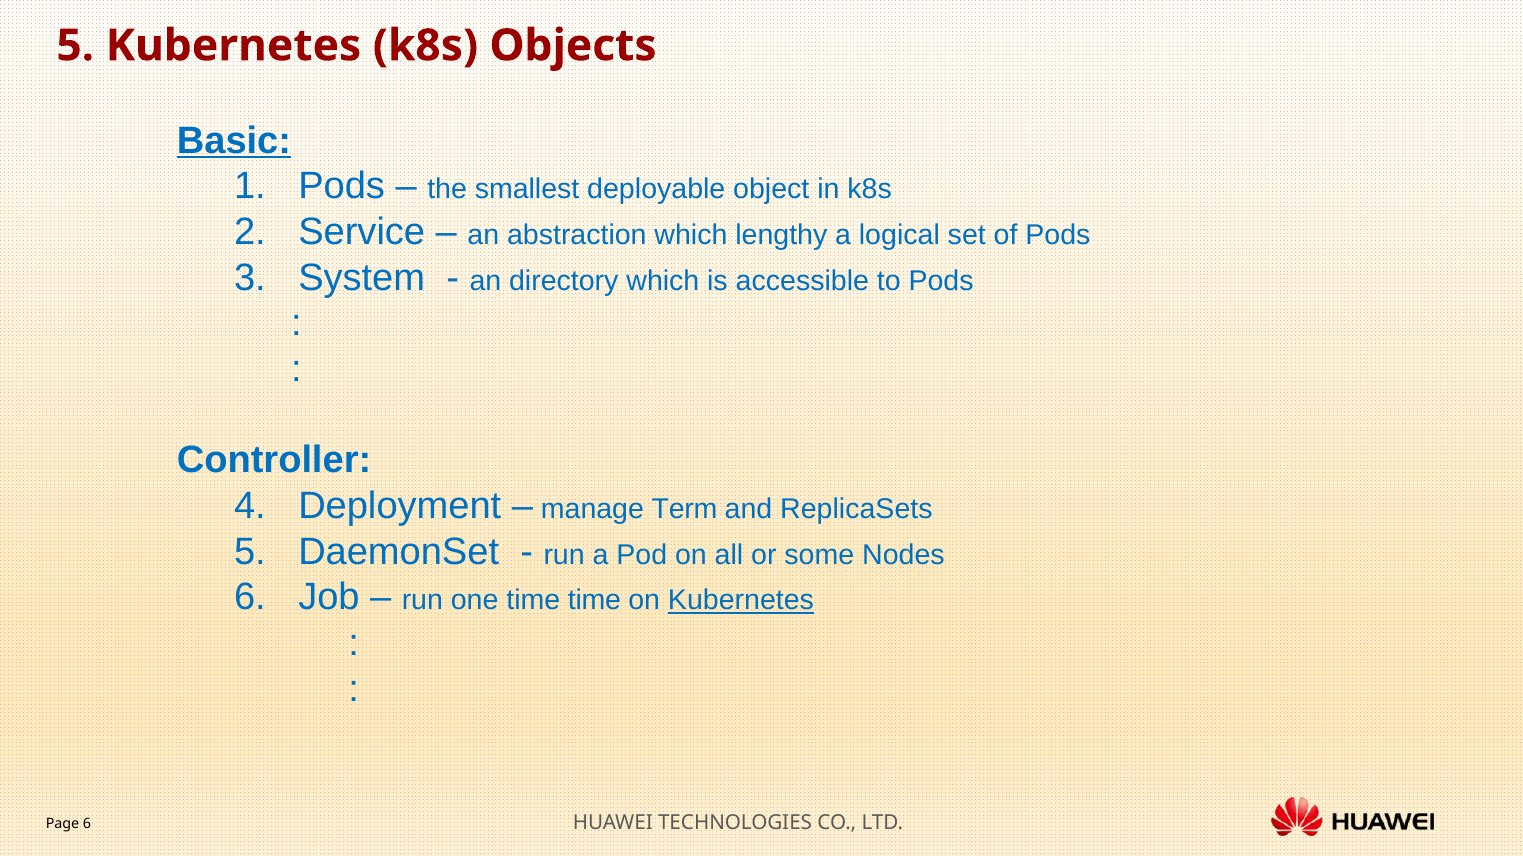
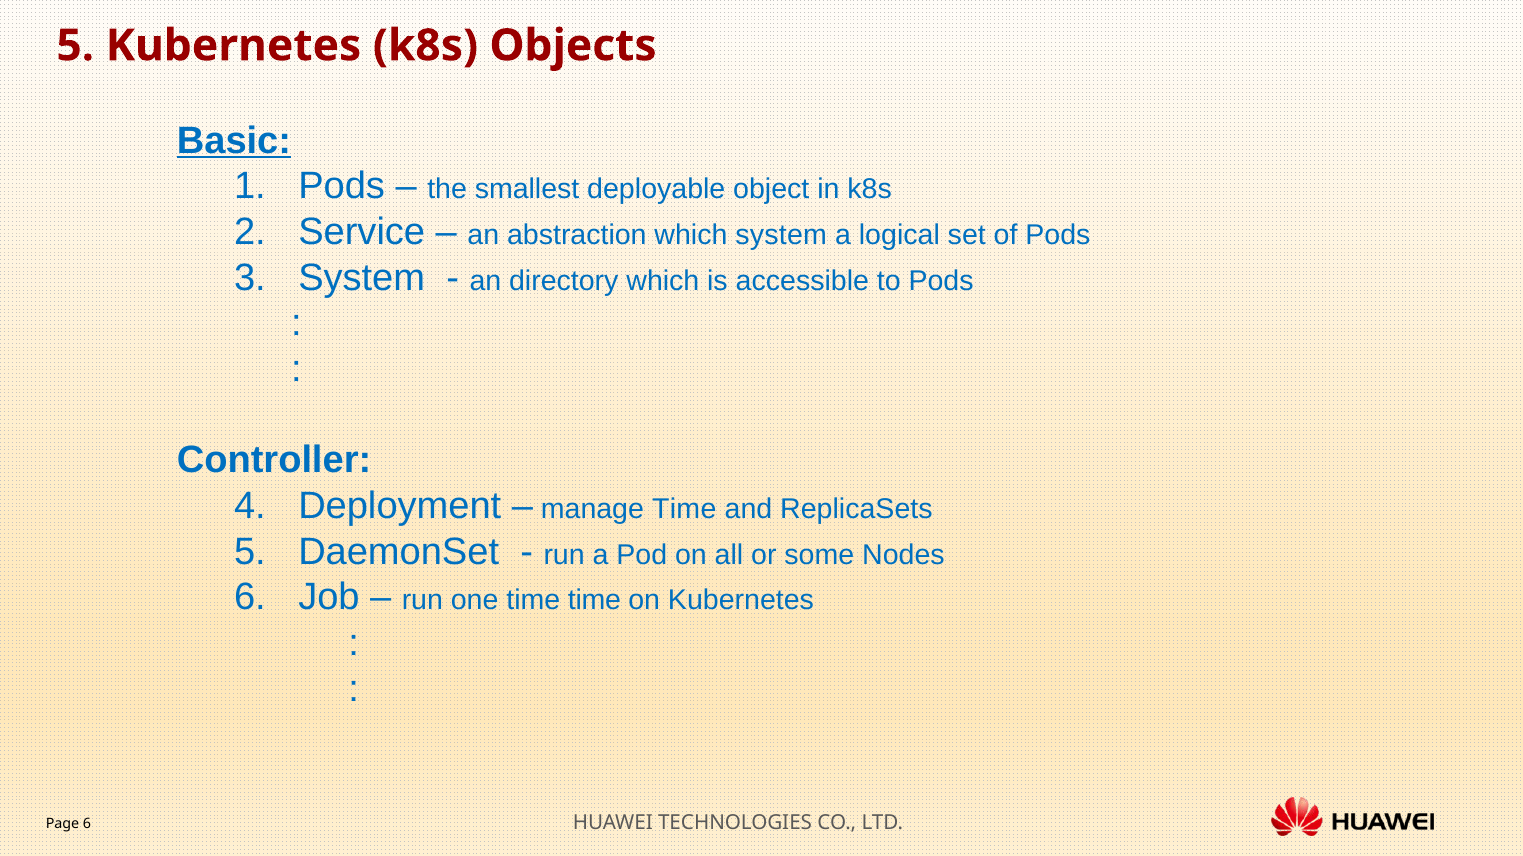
which lengthy: lengthy -> system
manage Term: Term -> Time
Kubernetes at (741, 601) underline: present -> none
